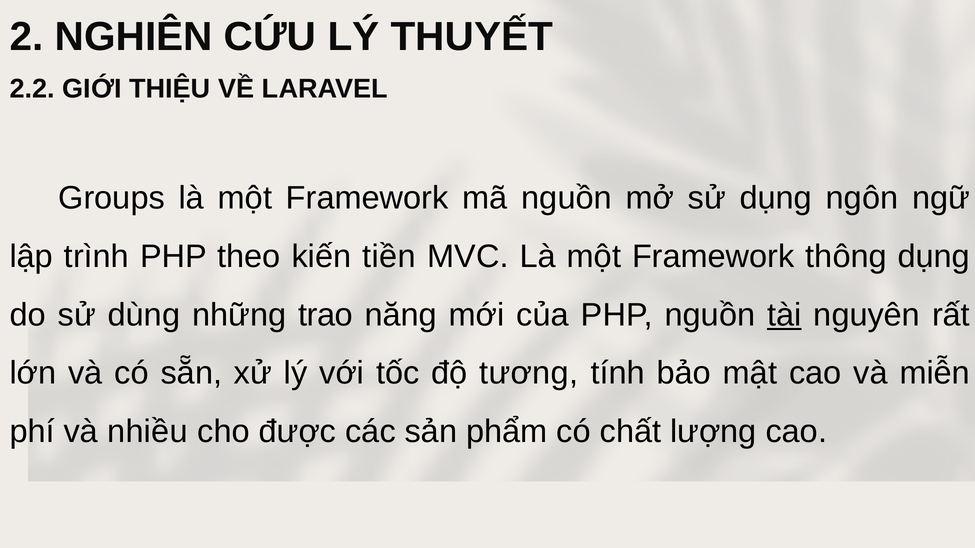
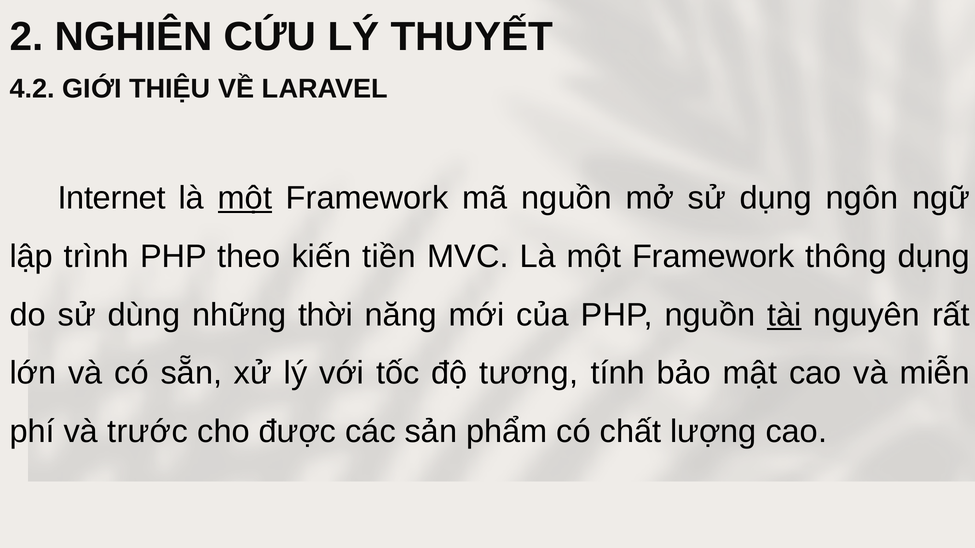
2.2: 2.2 -> 4.2
Groups: Groups -> Internet
một at (245, 198) underline: none -> present
trao: trao -> thời
nhiều: nhiều -> trước
